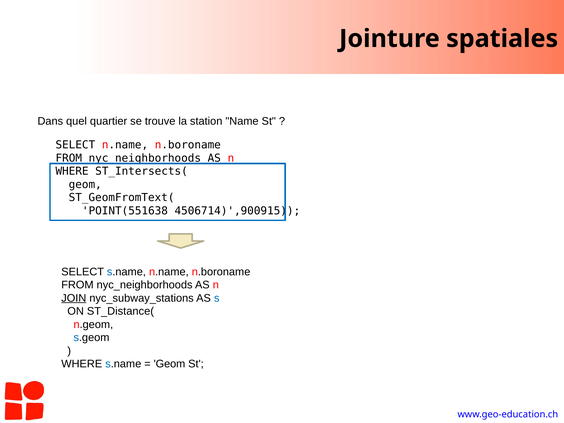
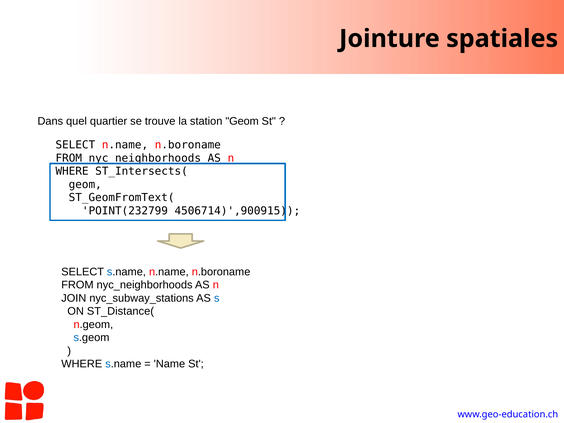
station Name: Name -> Geom
POINT(551638: POINT(551638 -> POINT(232799
JOIN underline: present -> none
Geom at (169, 364): Geom -> Name
